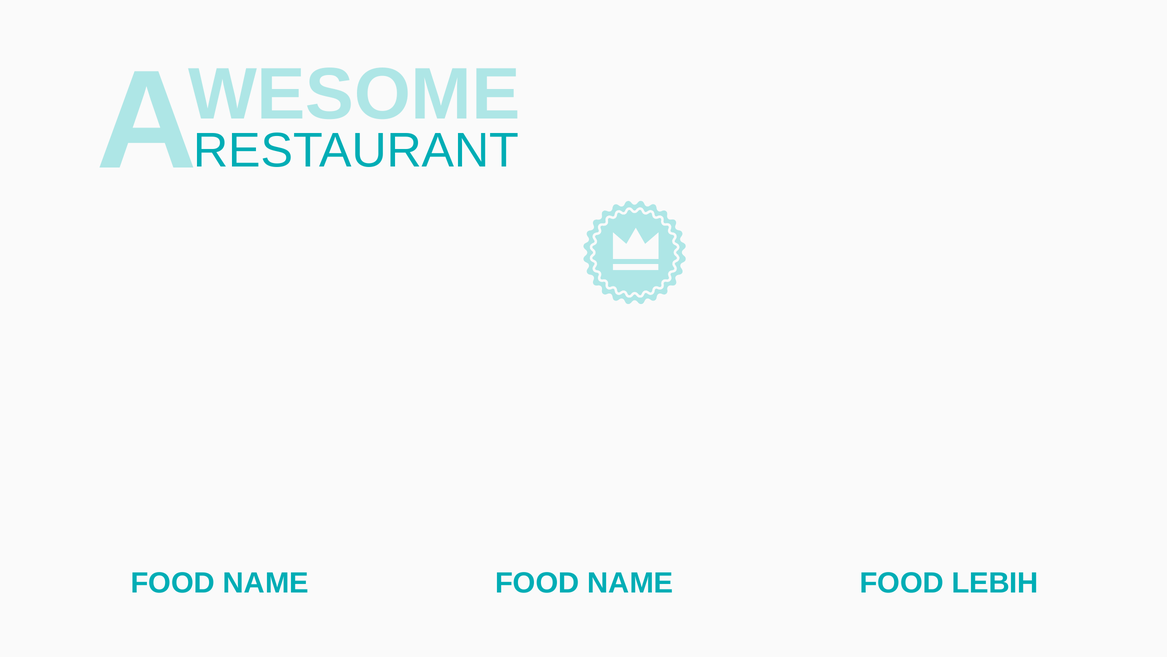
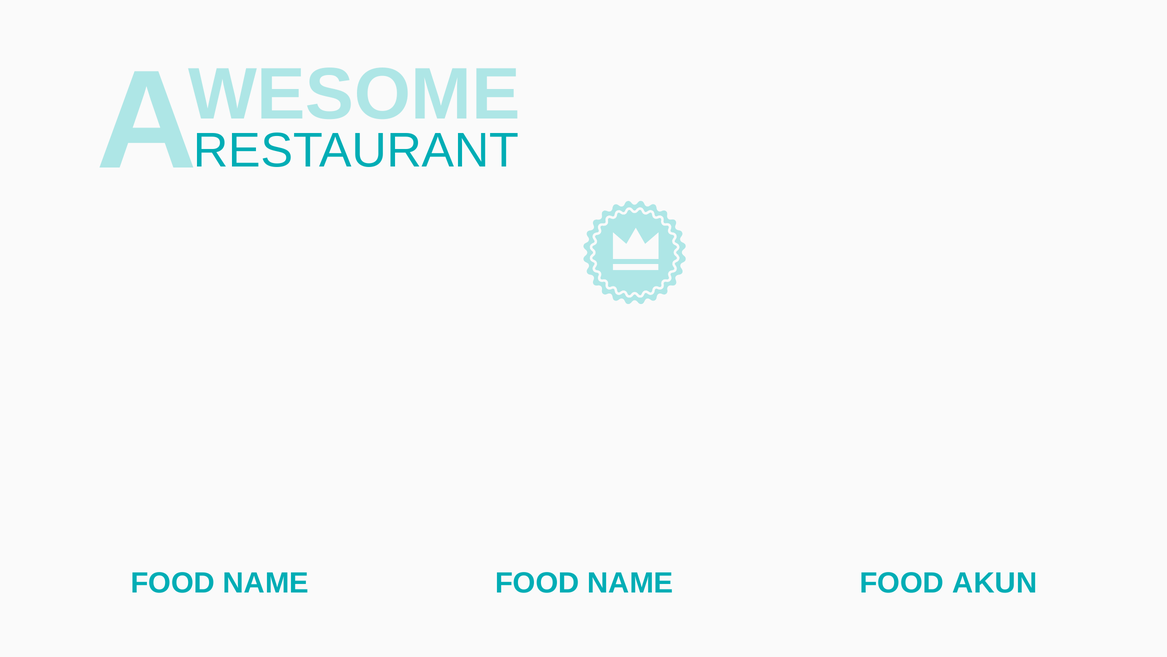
LEBIH: LEBIH -> AKUN
